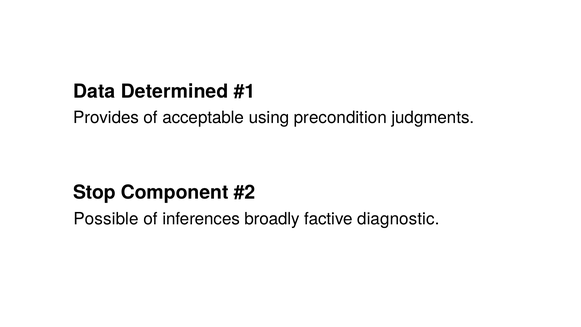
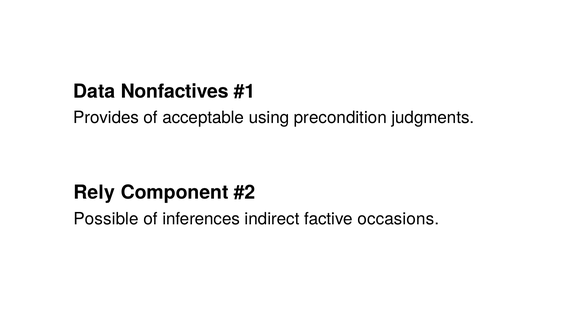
Determined: Determined -> Nonfactives
Stop: Stop -> Rely
broadly: broadly -> indirect
diagnostic: diagnostic -> occasions
